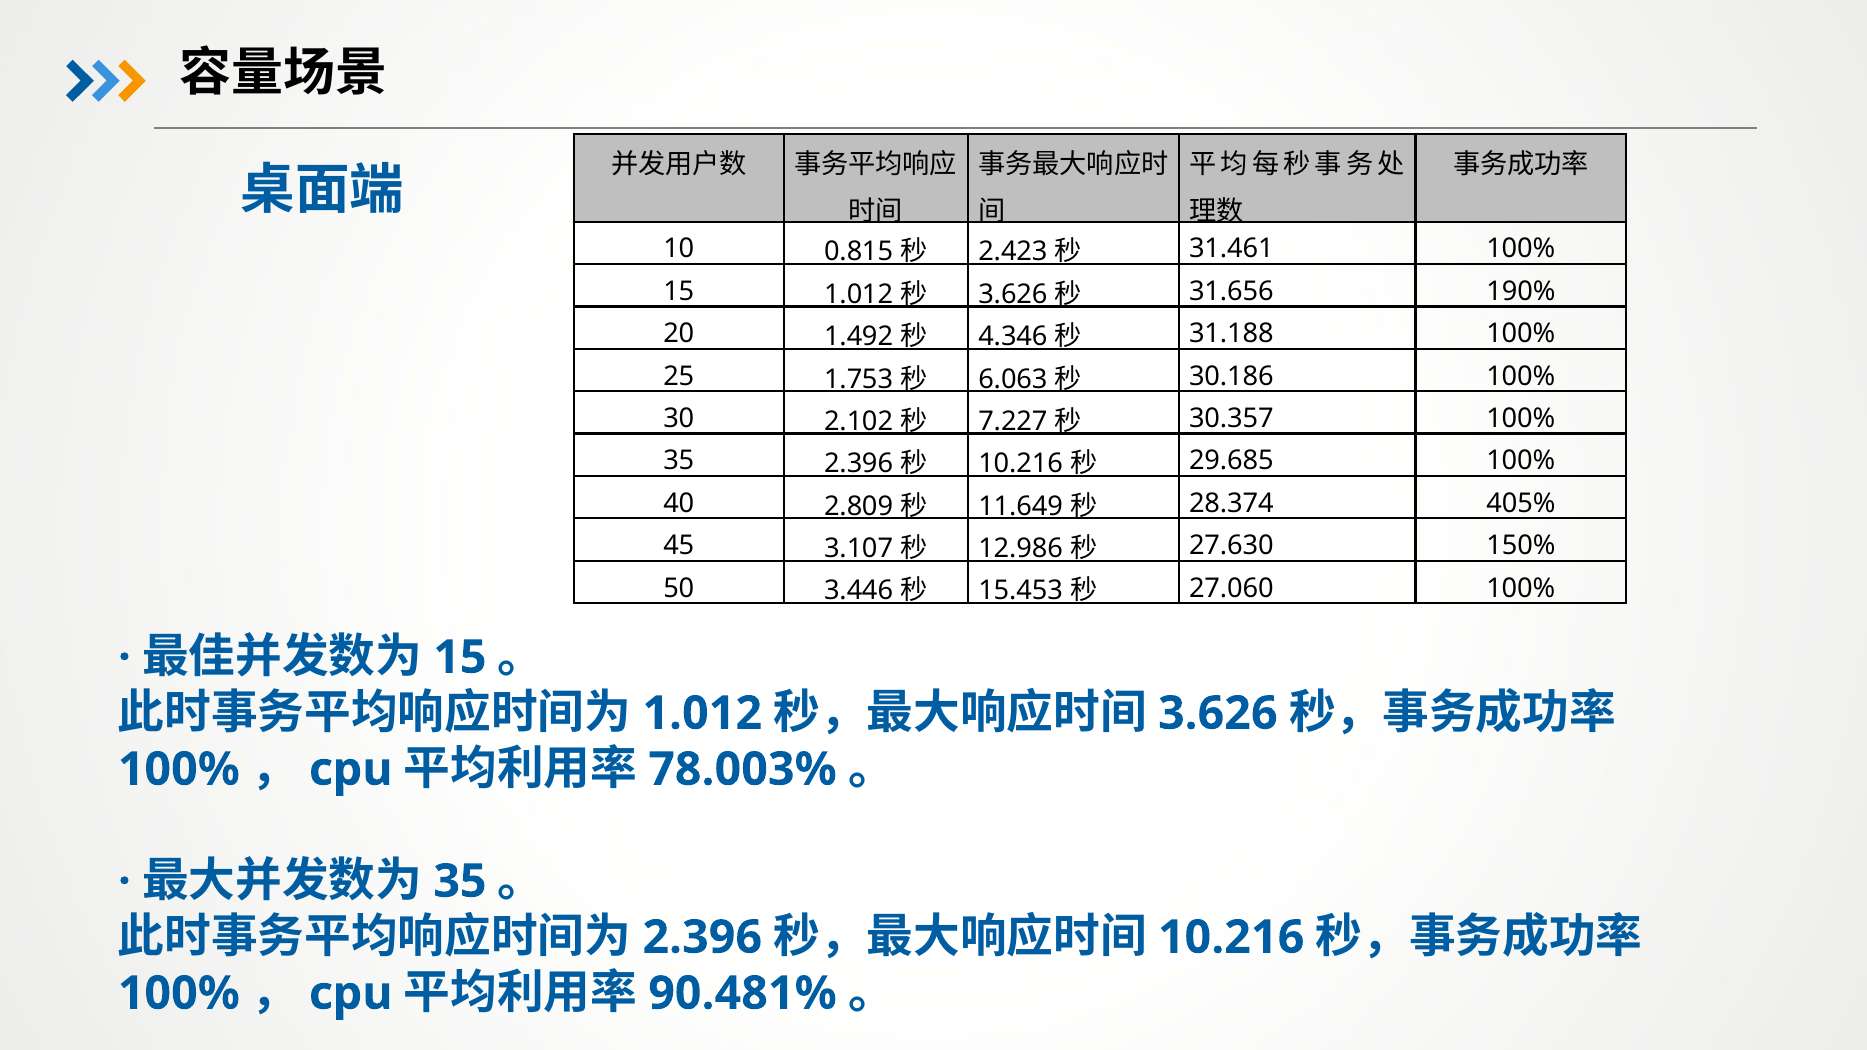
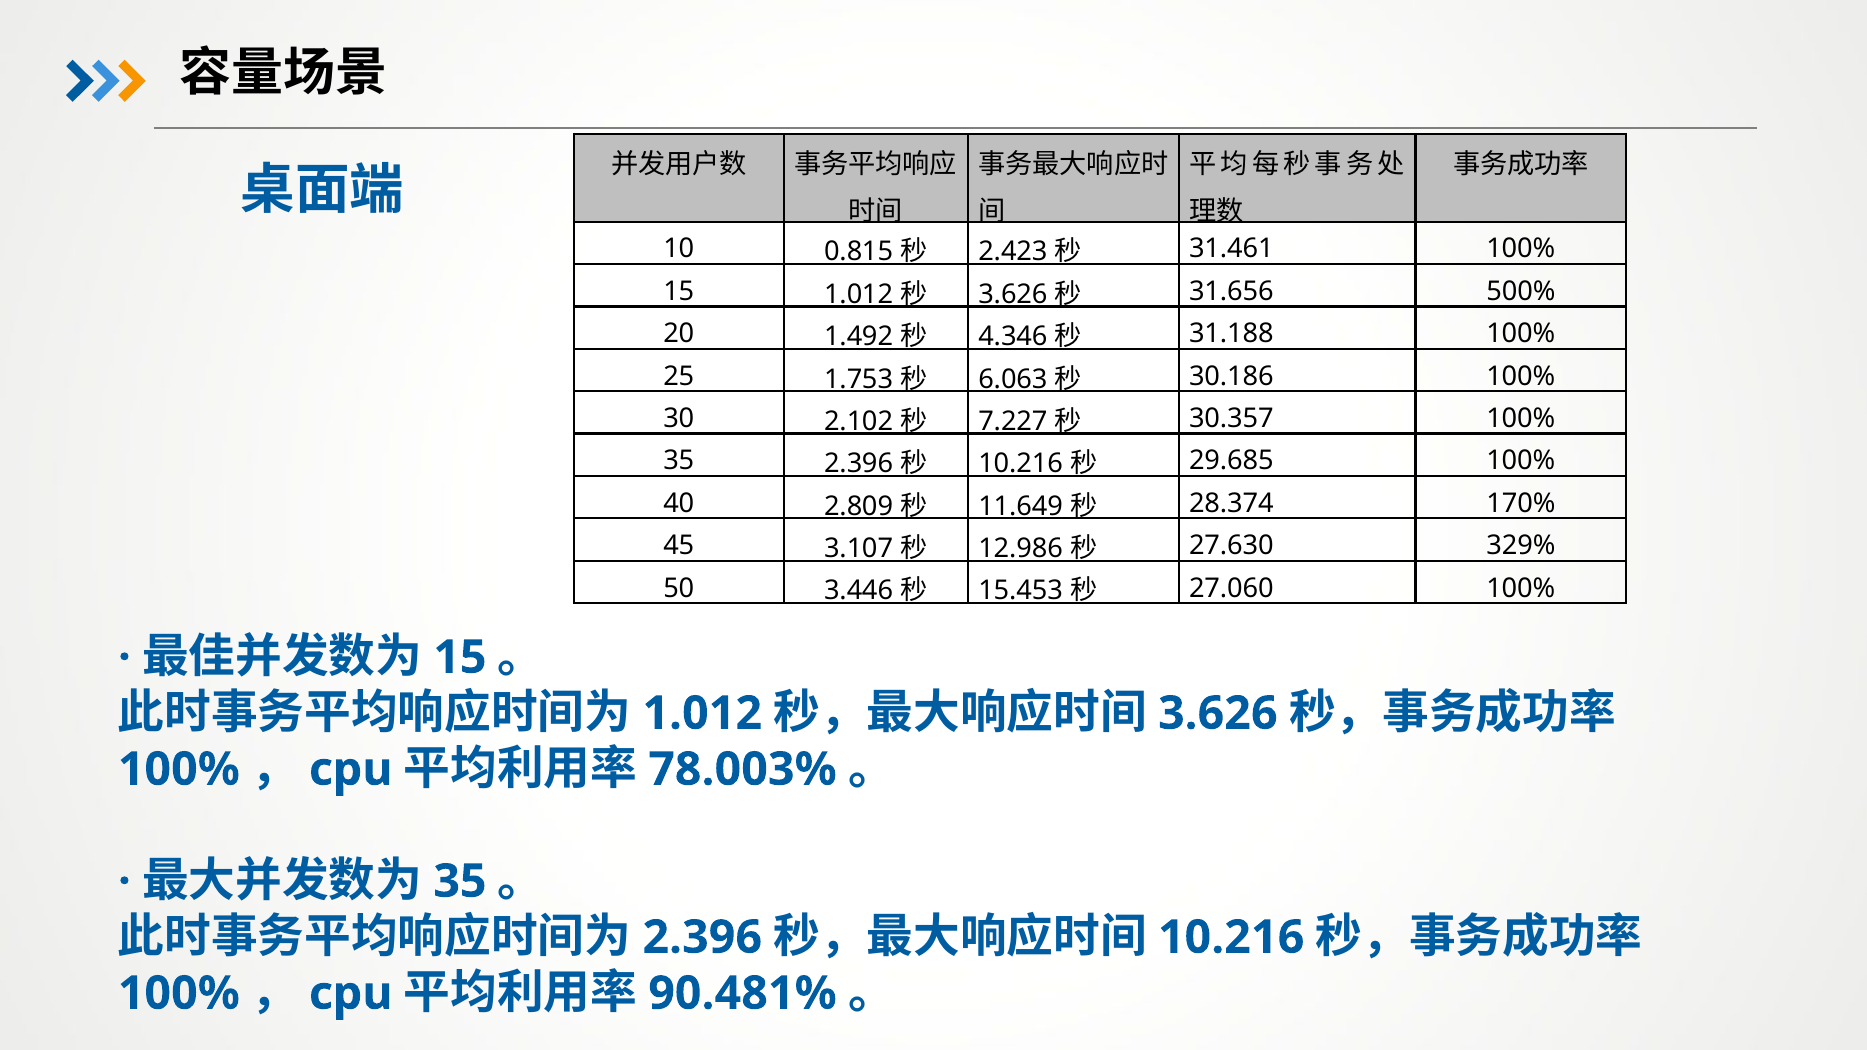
190%: 190% -> 500%
405%: 405% -> 170%
150%: 150% -> 329%
